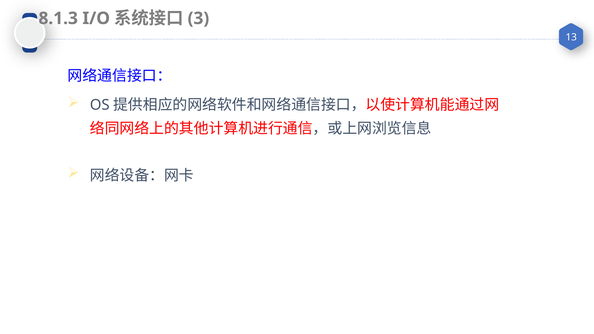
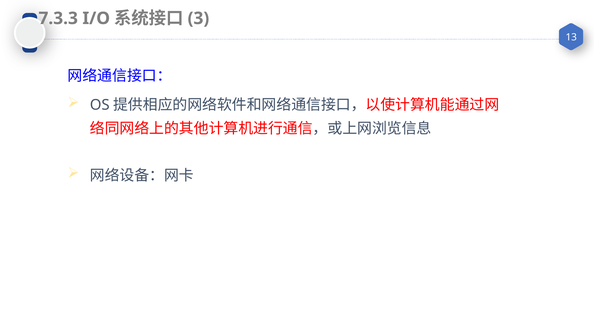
8.1.3: 8.1.3 -> 7.3.3
